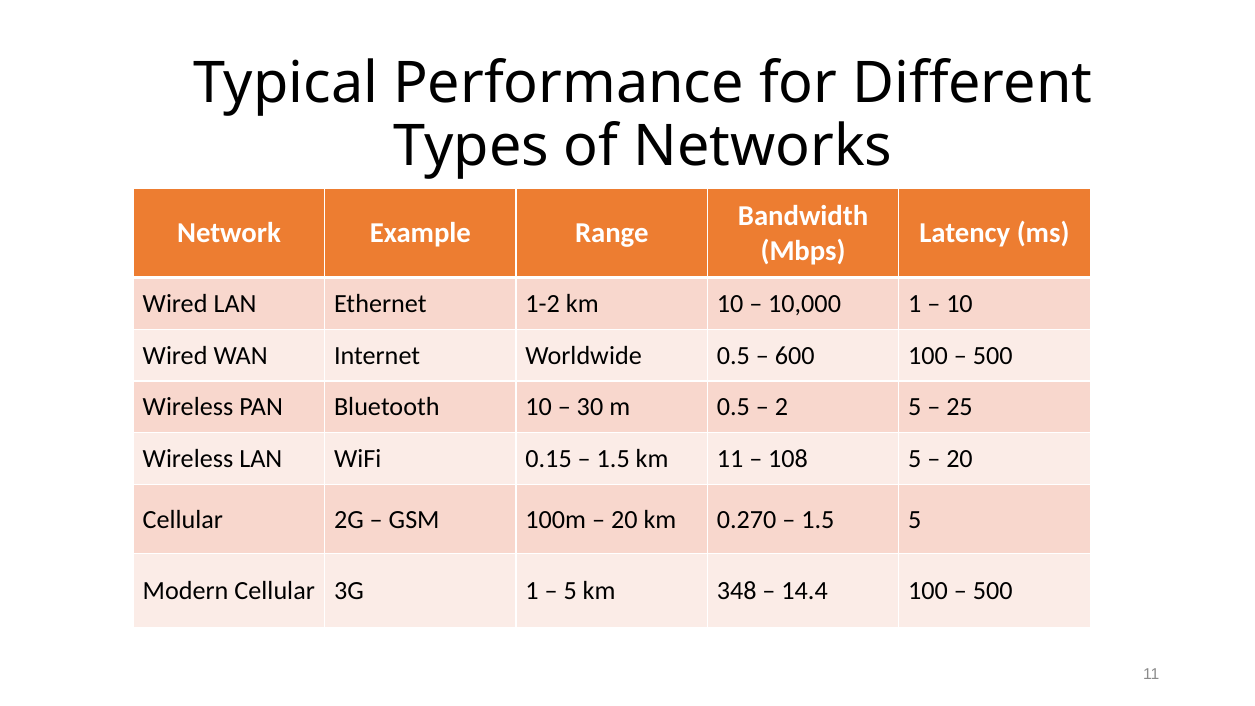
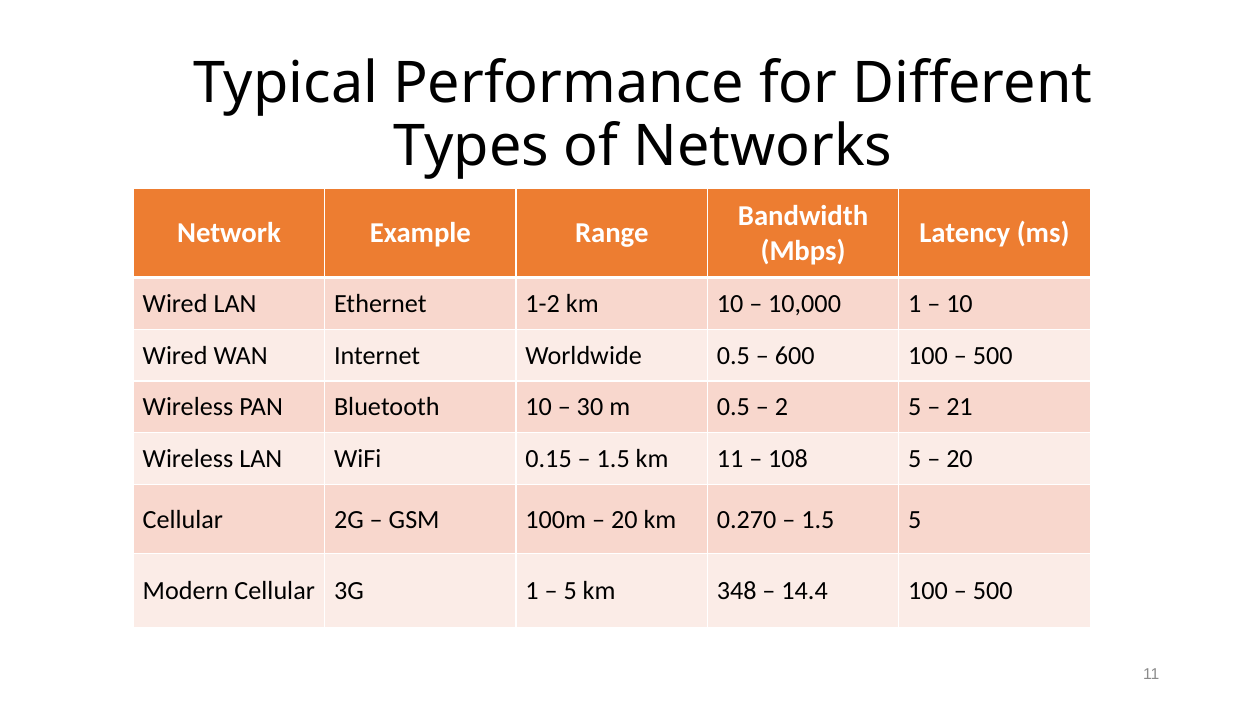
25: 25 -> 21
